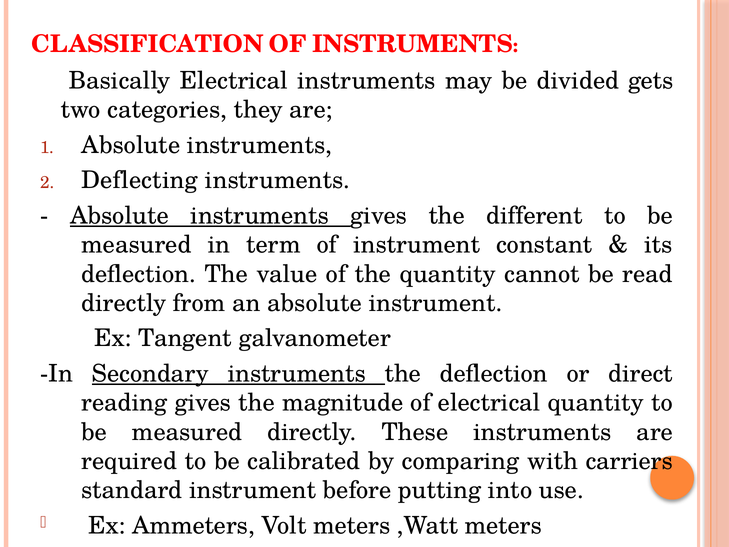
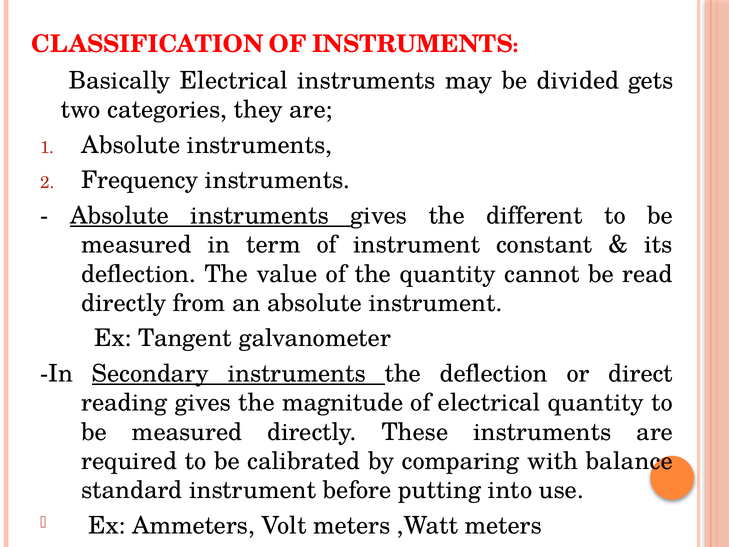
Deflecting: Deflecting -> Frequency
carriers: carriers -> balance
